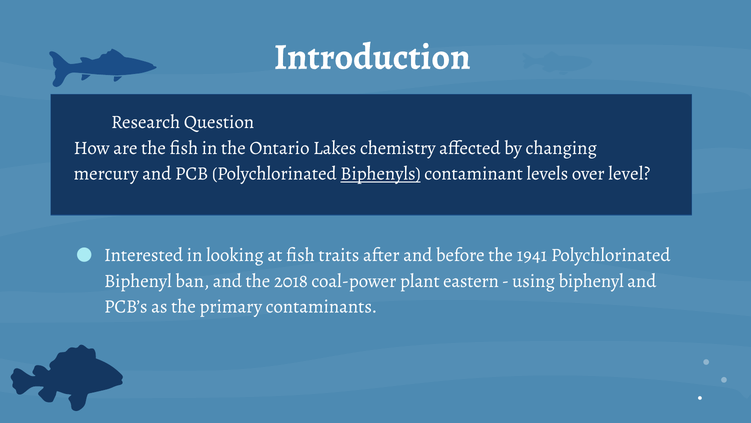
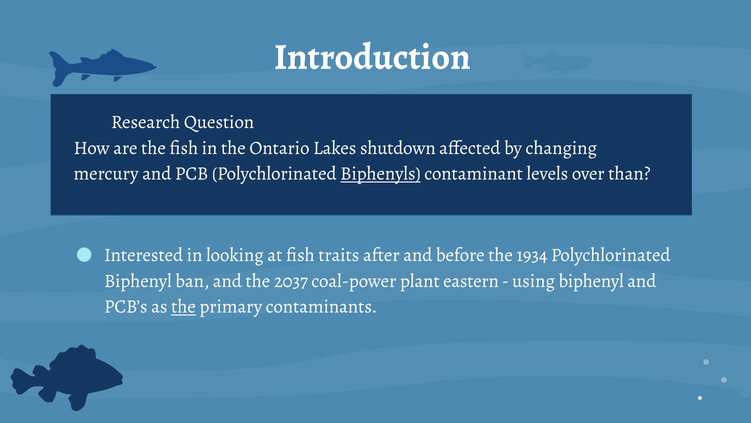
chemistry: chemistry -> shutdown
level: level -> than
1941: 1941 -> 1934
2018: 2018 -> 2037
the at (184, 306) underline: none -> present
